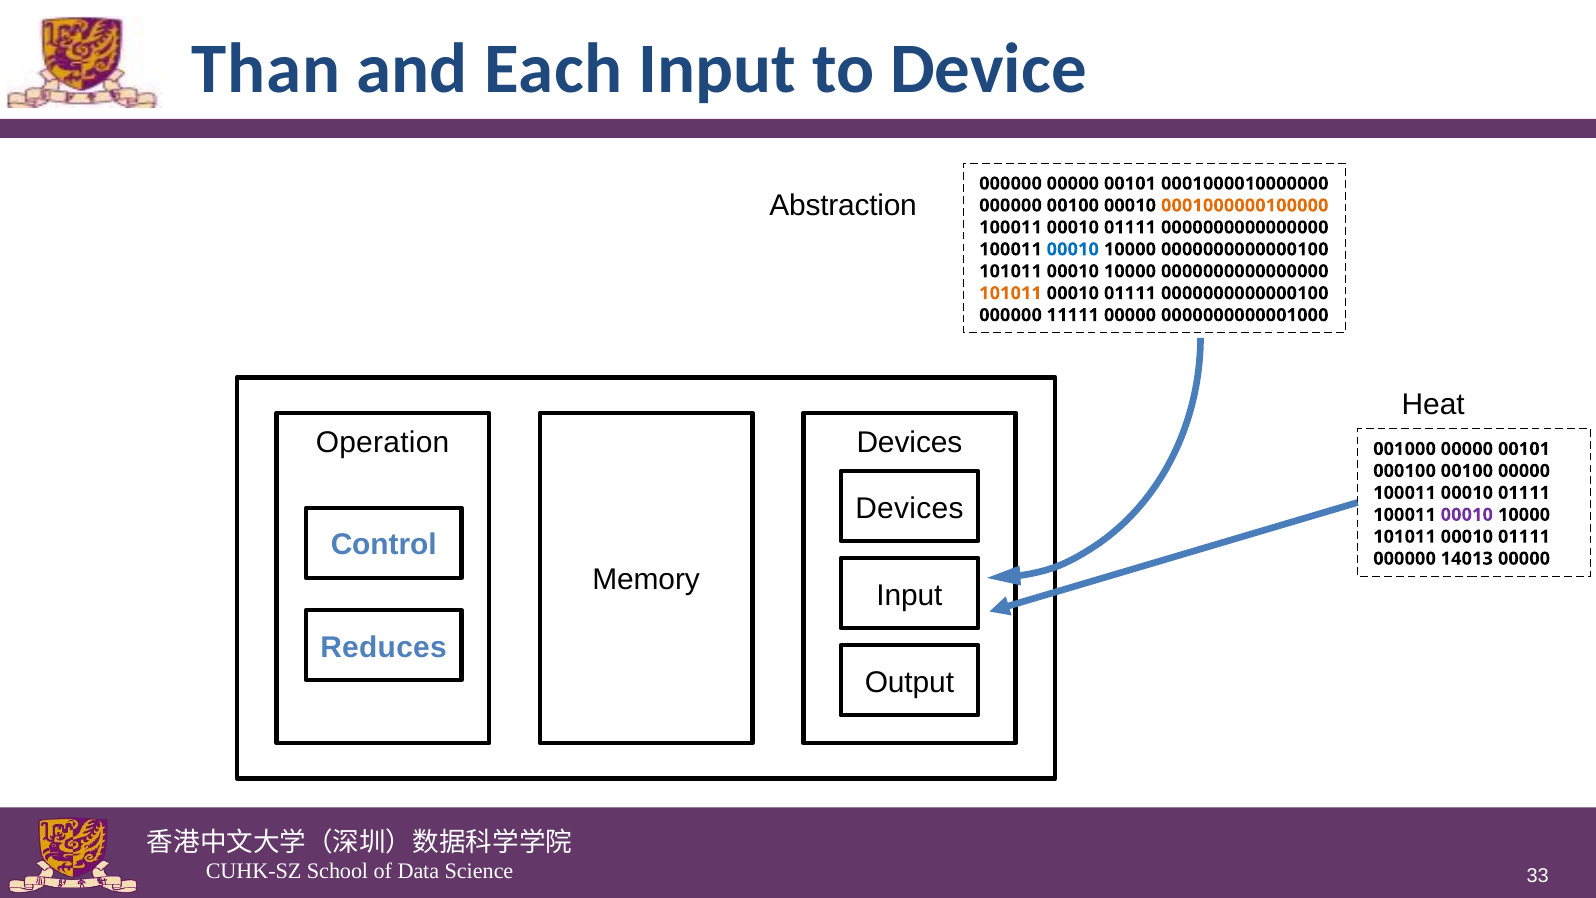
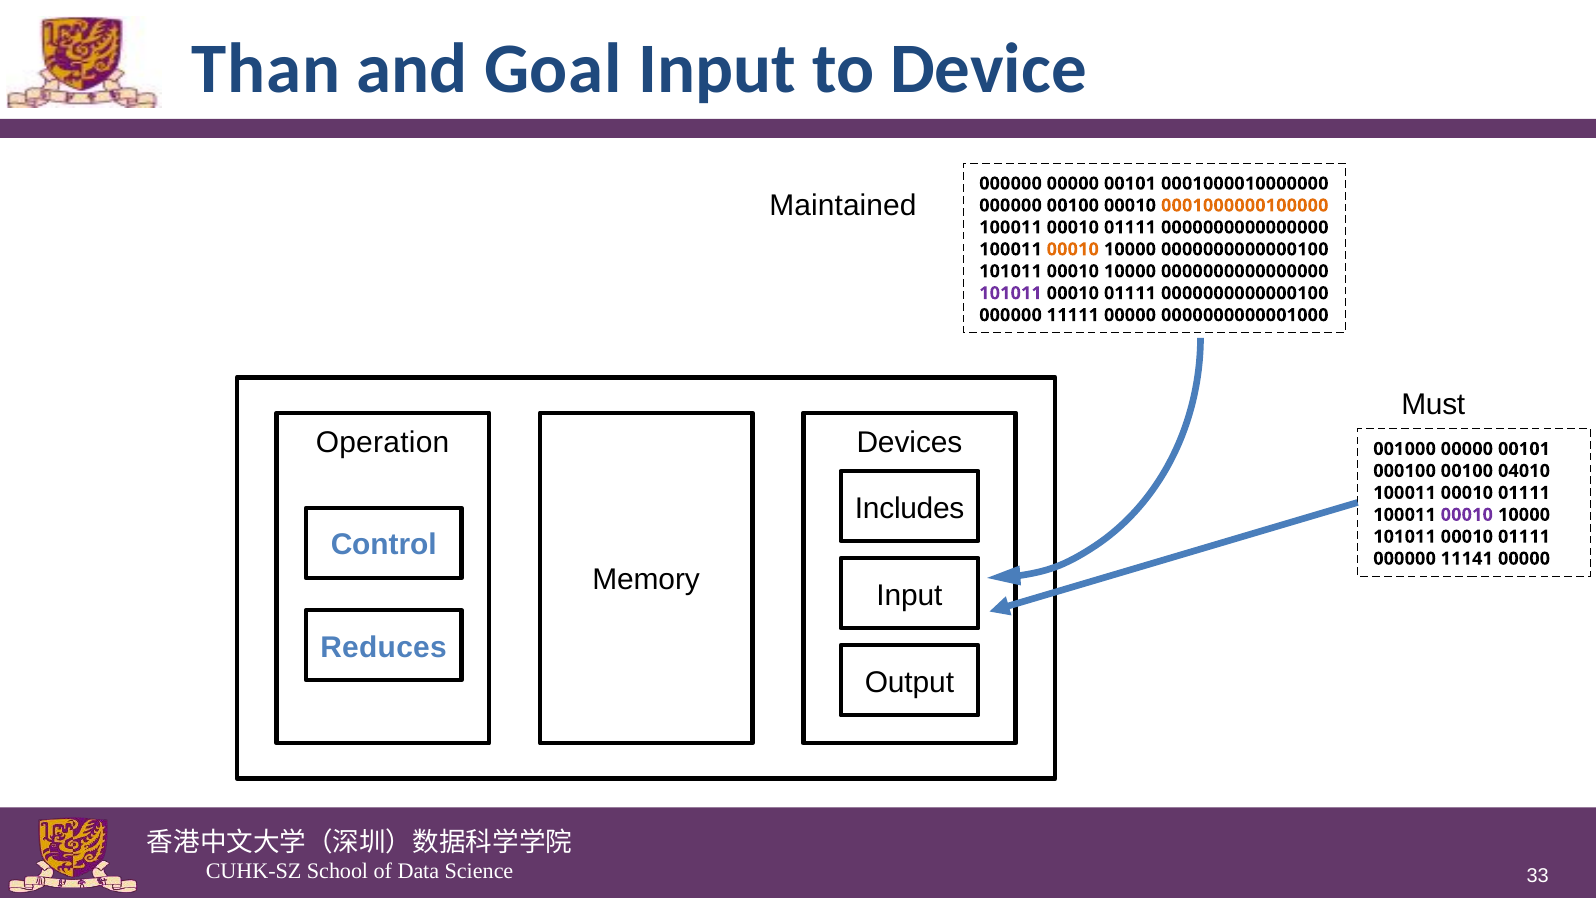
Each: Each -> Goal
Abstraction: Abstraction -> Maintained
00010 at (1073, 249) colour: blue -> orange
101011 at (1011, 293) colour: orange -> purple
Heat: Heat -> Must
00100 00000: 00000 -> 04010
Devices at (909, 508): Devices -> Includes
14013: 14013 -> 11141
